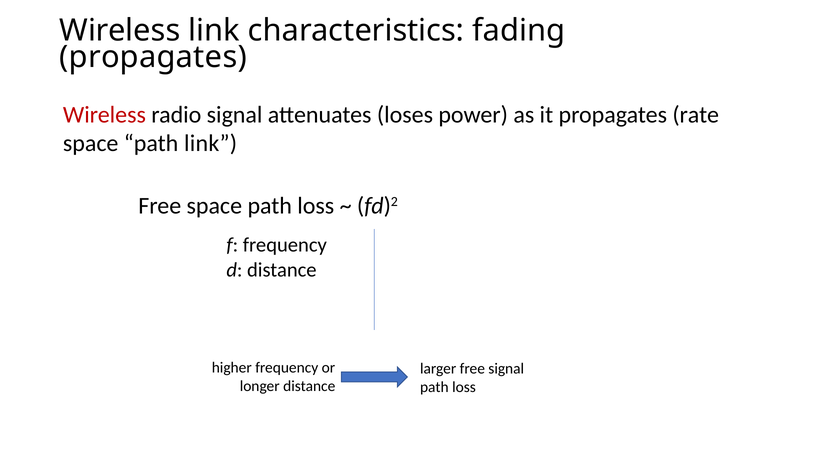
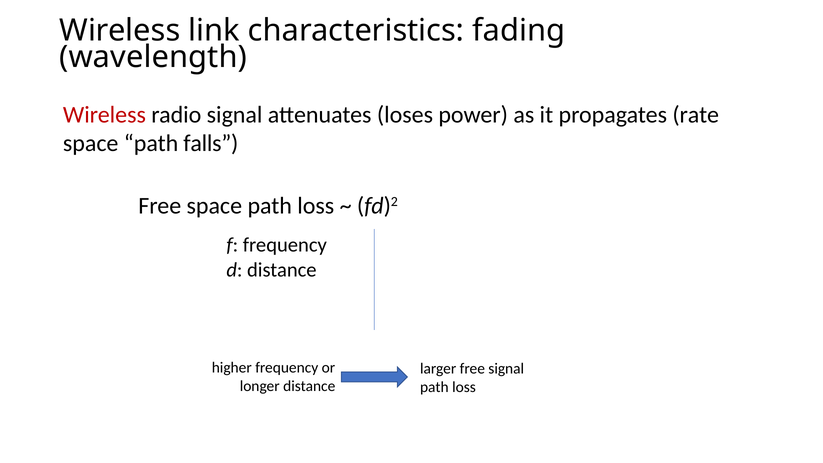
propagates at (153, 57): propagates -> wavelength
path link: link -> falls
